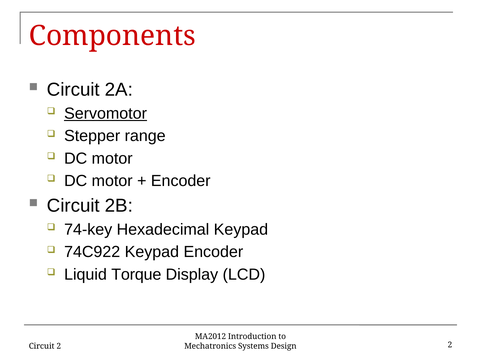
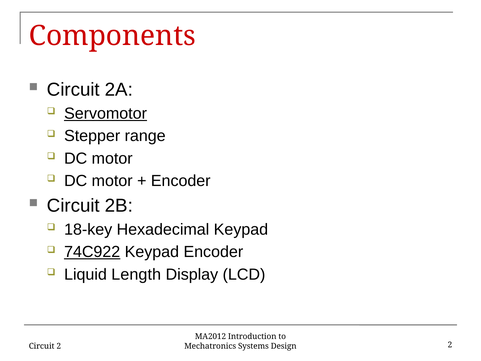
74-key: 74-key -> 18-key
74C922 underline: none -> present
Torque: Torque -> Length
